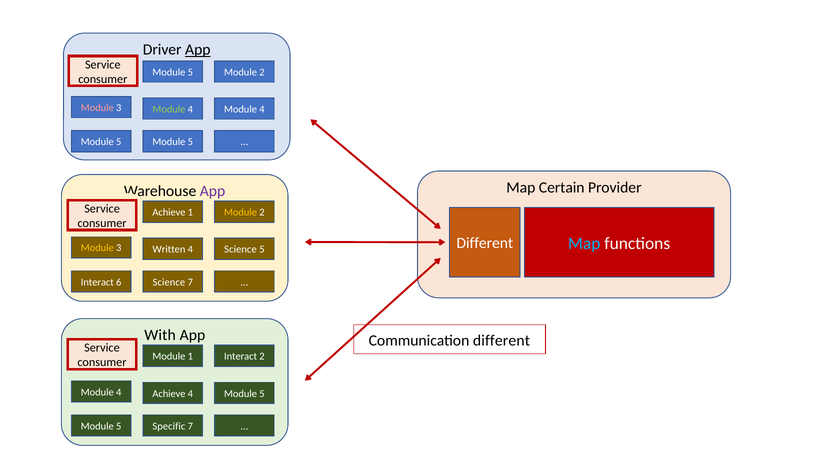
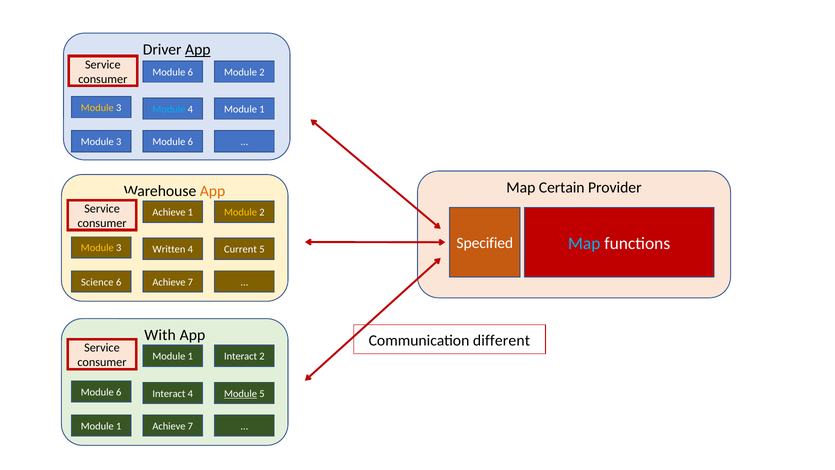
5 at (190, 72): 5 -> 6
Module at (97, 108) colour: pink -> yellow
Module at (169, 109) colour: light green -> light blue
4 Module 4: 4 -> 1
5 at (119, 142): 5 -> 3
5 at (190, 142): 5 -> 6
App at (213, 191) colour: purple -> orange
Different at (485, 243): Different -> Specified
4 Science: Science -> Current
Interact at (97, 282): Interact -> Science
Science at (169, 282): Science -> Achieve
4 at (119, 392): 4 -> 6
Achieve at (169, 393): Achieve -> Interact
Module at (241, 393) underline: none -> present
5 at (119, 426): 5 -> 1
Specific at (169, 426): Specific -> Achieve
